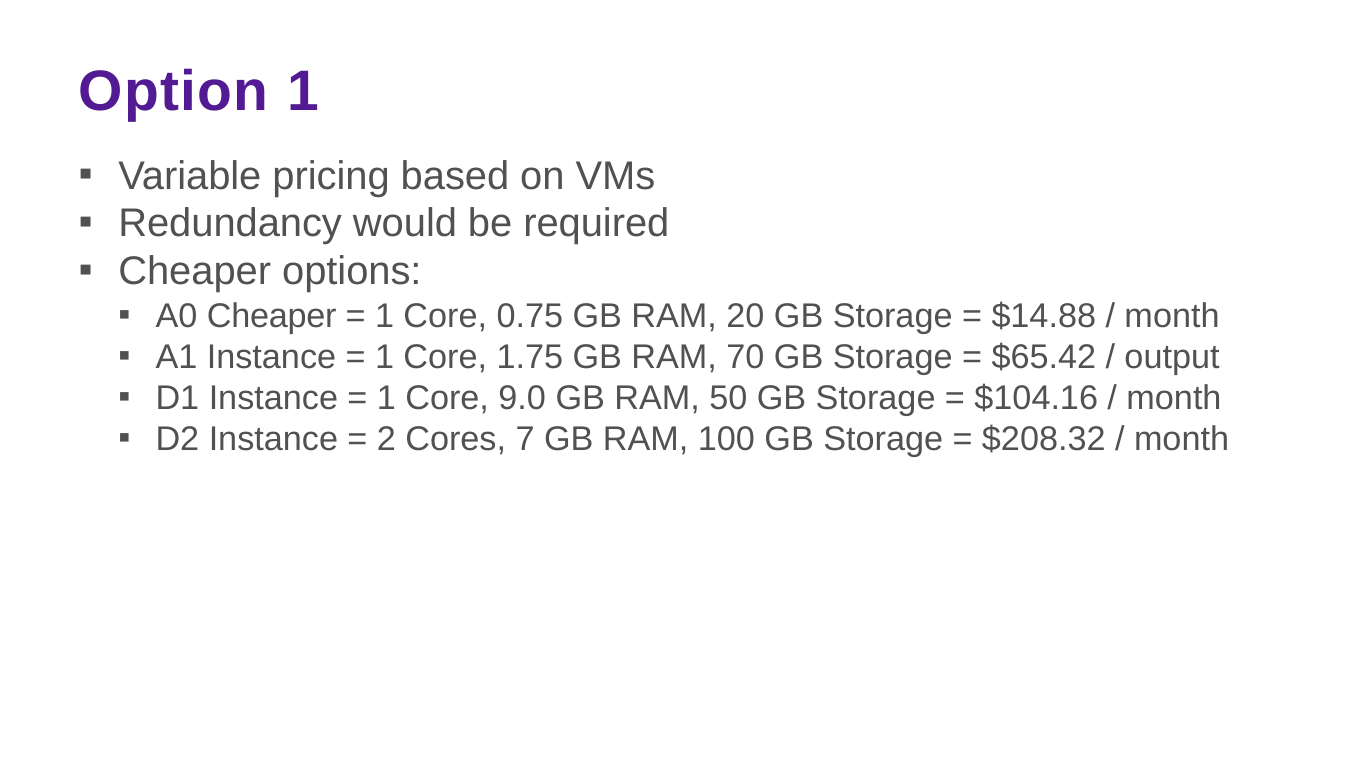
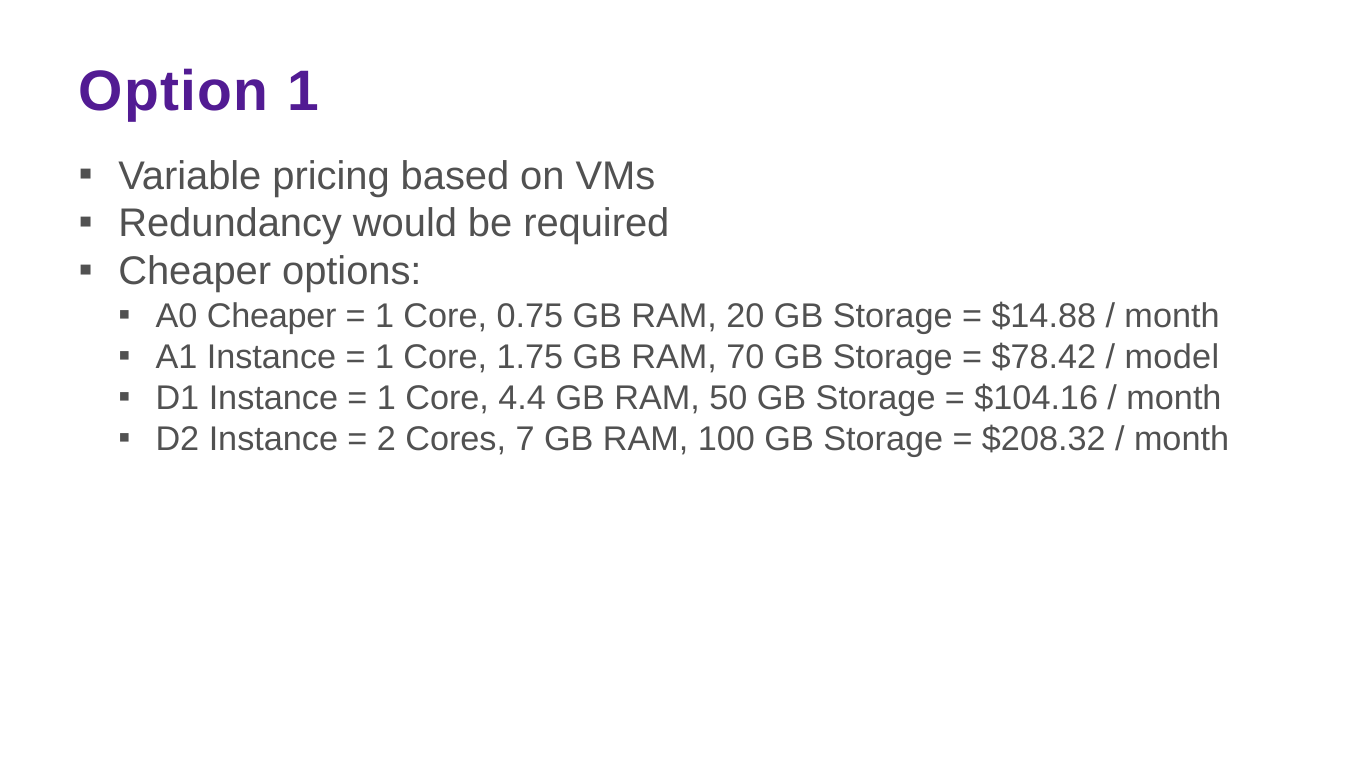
$65.42: $65.42 -> $78.42
output: output -> model
9.0: 9.0 -> 4.4
